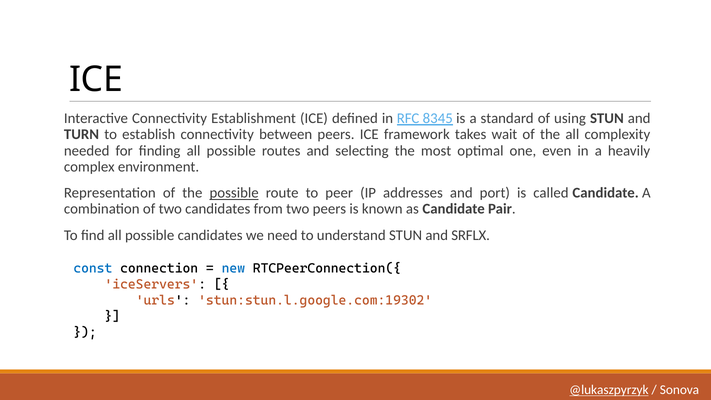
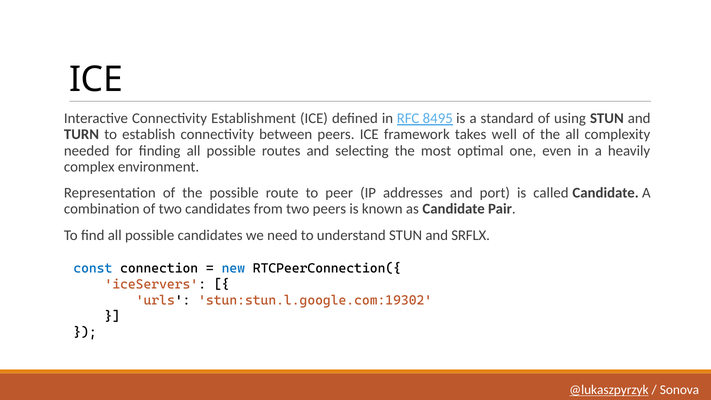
8345: 8345 -> 8495
wait: wait -> well
possible at (234, 193) underline: present -> none
